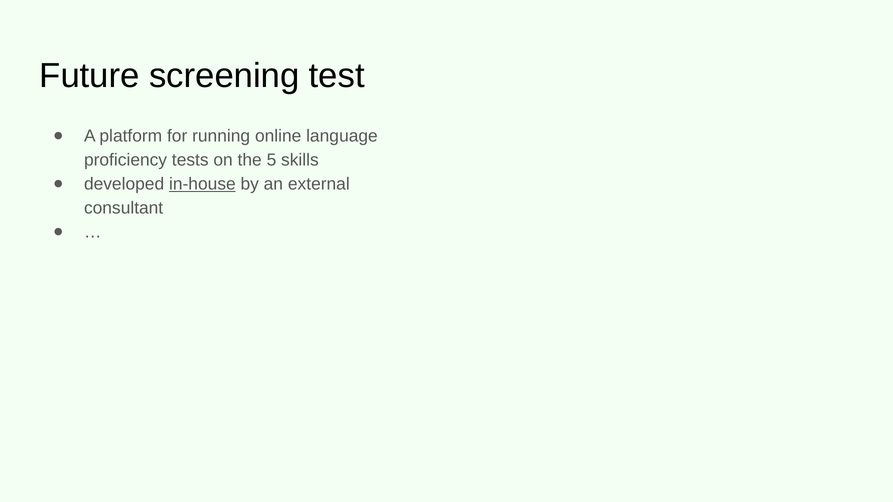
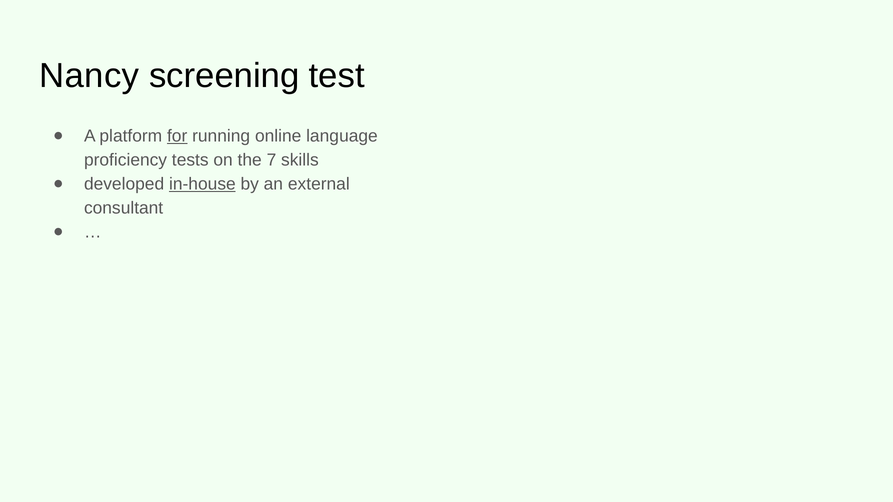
Future: Future -> Nancy
for underline: none -> present
5: 5 -> 7
